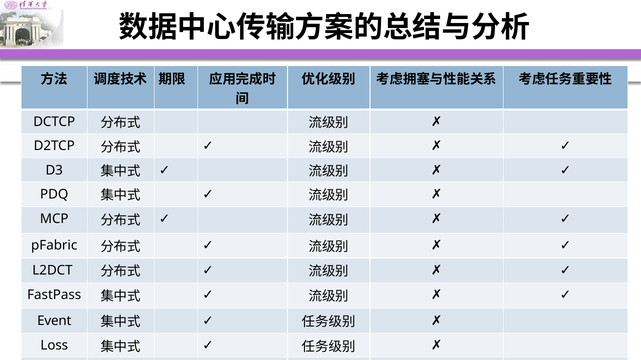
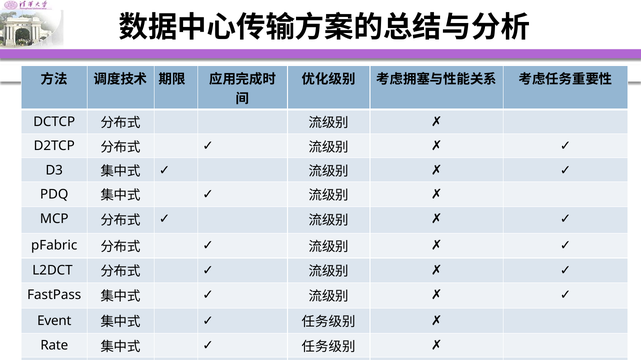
Loss: Loss -> Rate
